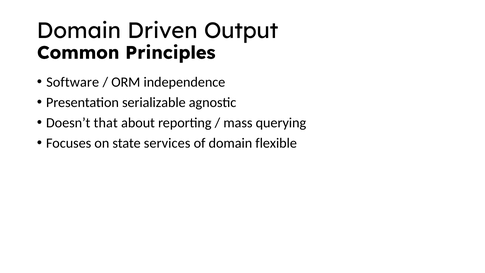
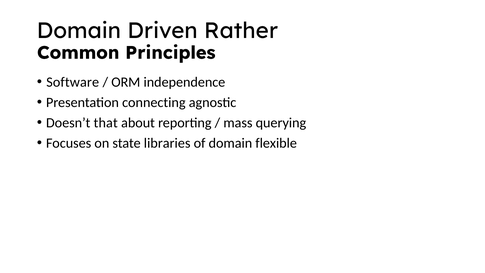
Output: Output -> Rather
serializable: serializable -> connecting
services: services -> libraries
